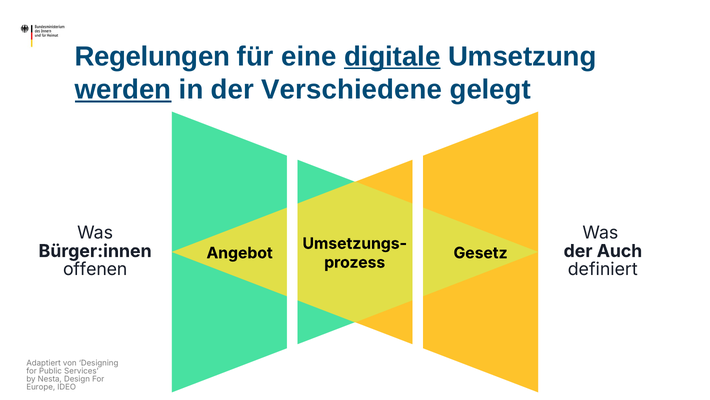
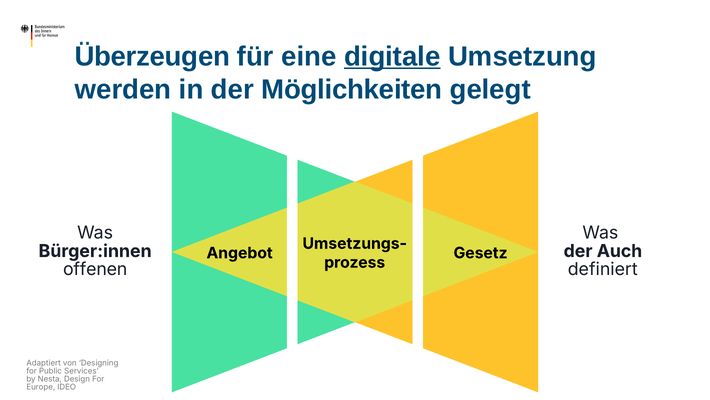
Regelungen: Regelungen -> Überzeugen
werden underline: present -> none
Verschiedene: Verschiedene -> Möglichkeiten
